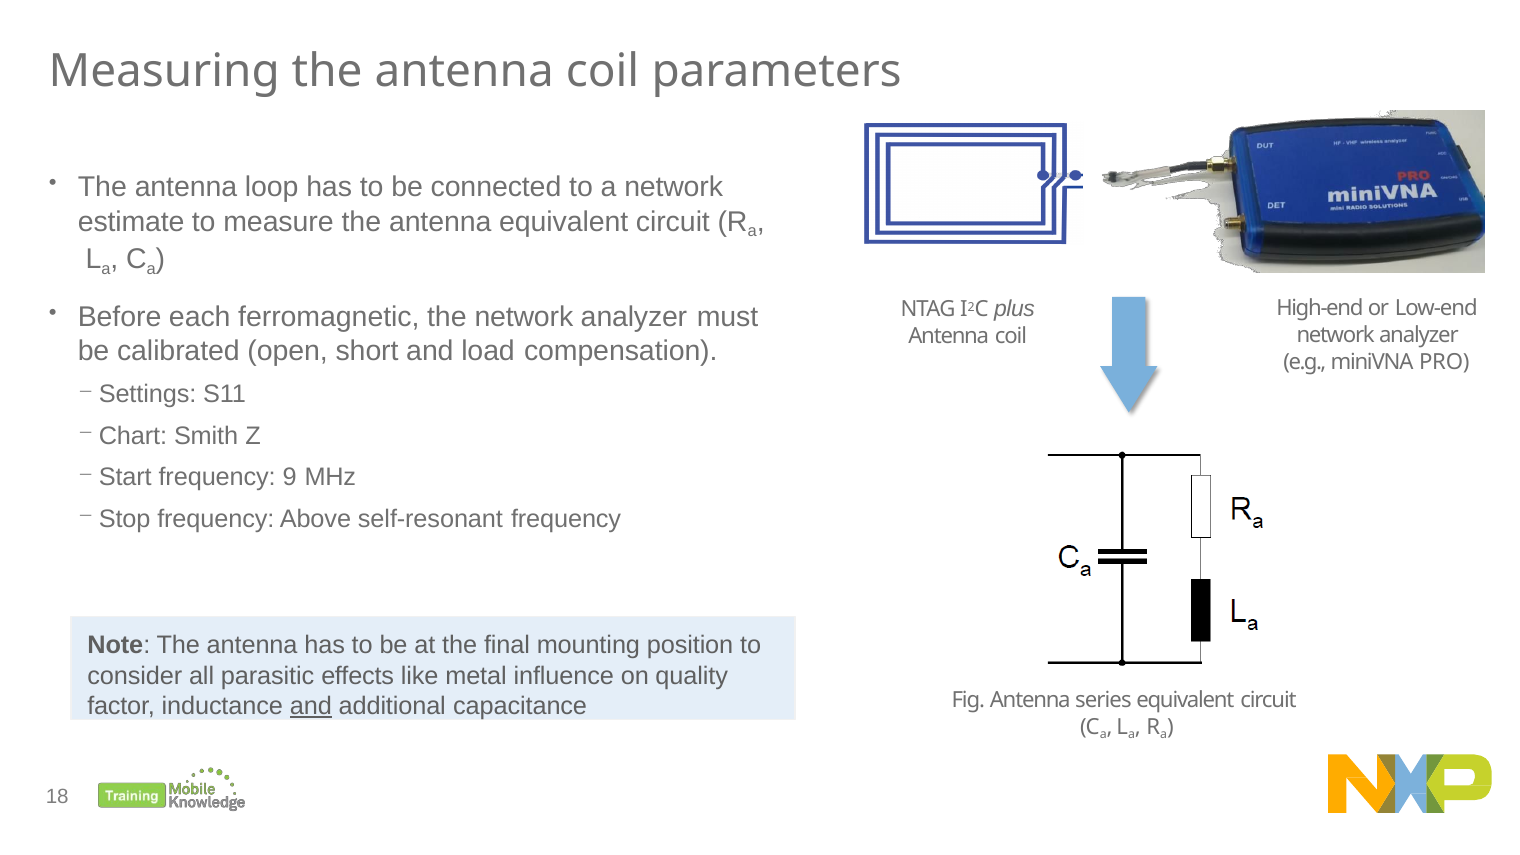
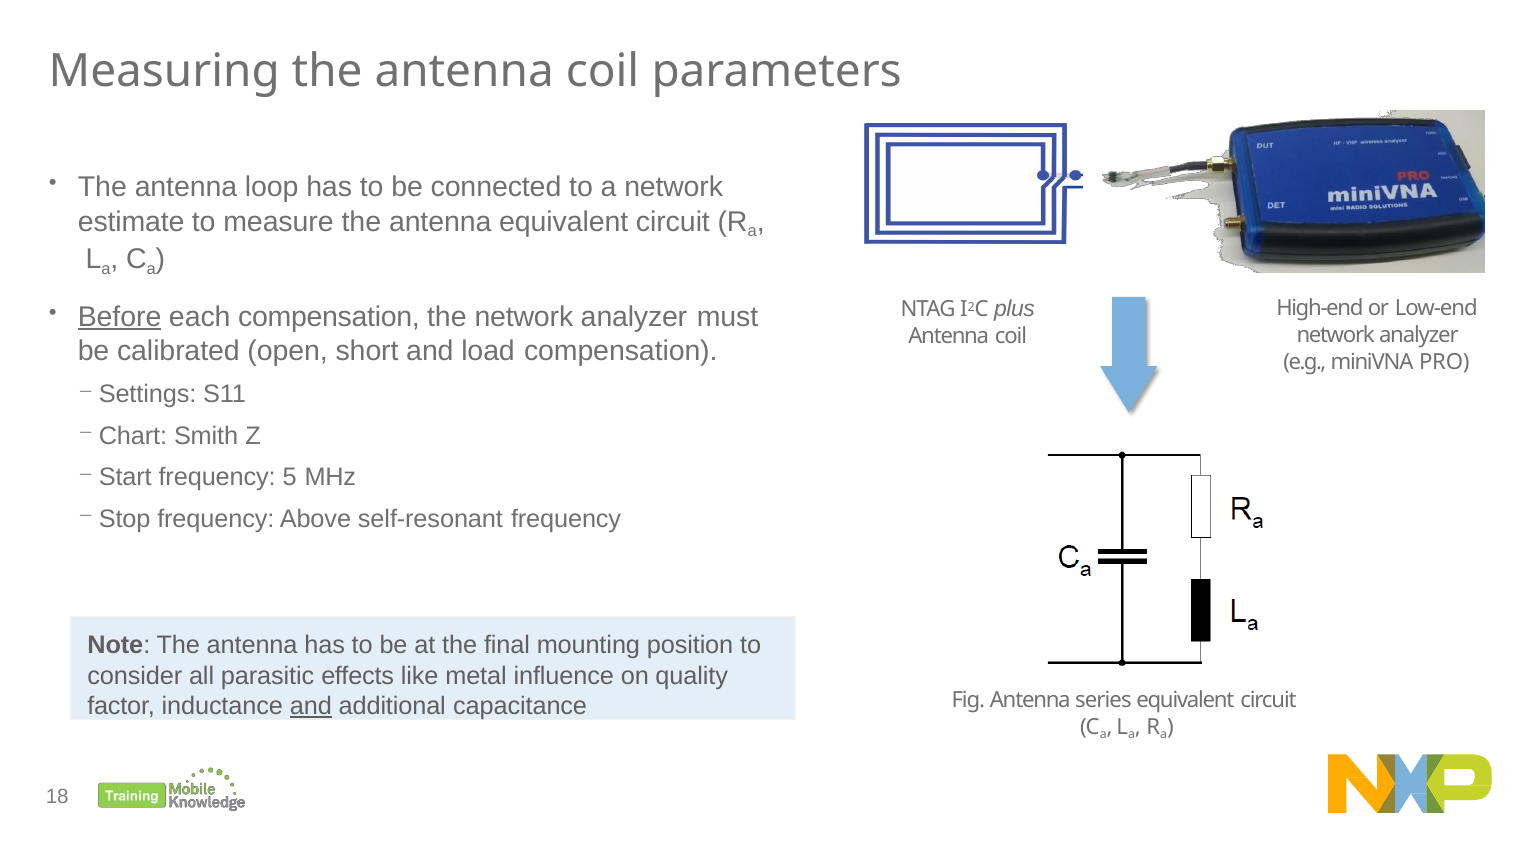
Before underline: none -> present
each ferromagnetic: ferromagnetic -> compensation
9: 9 -> 5
